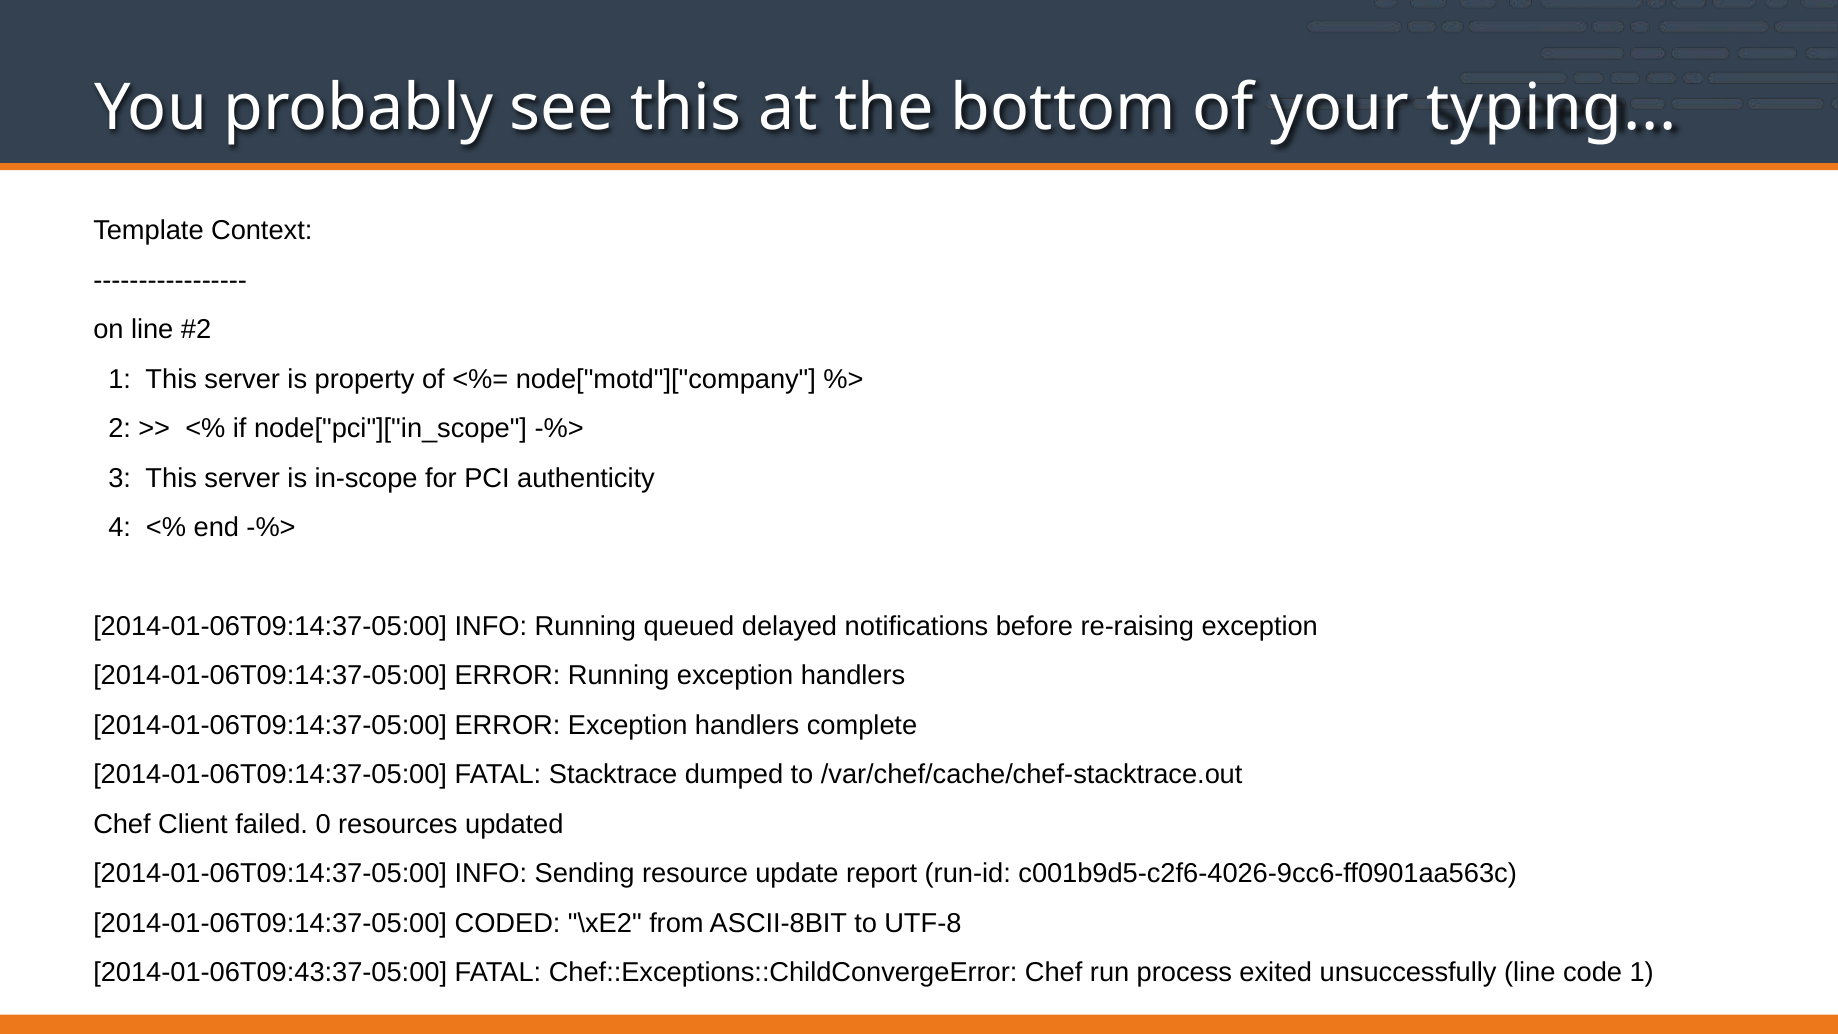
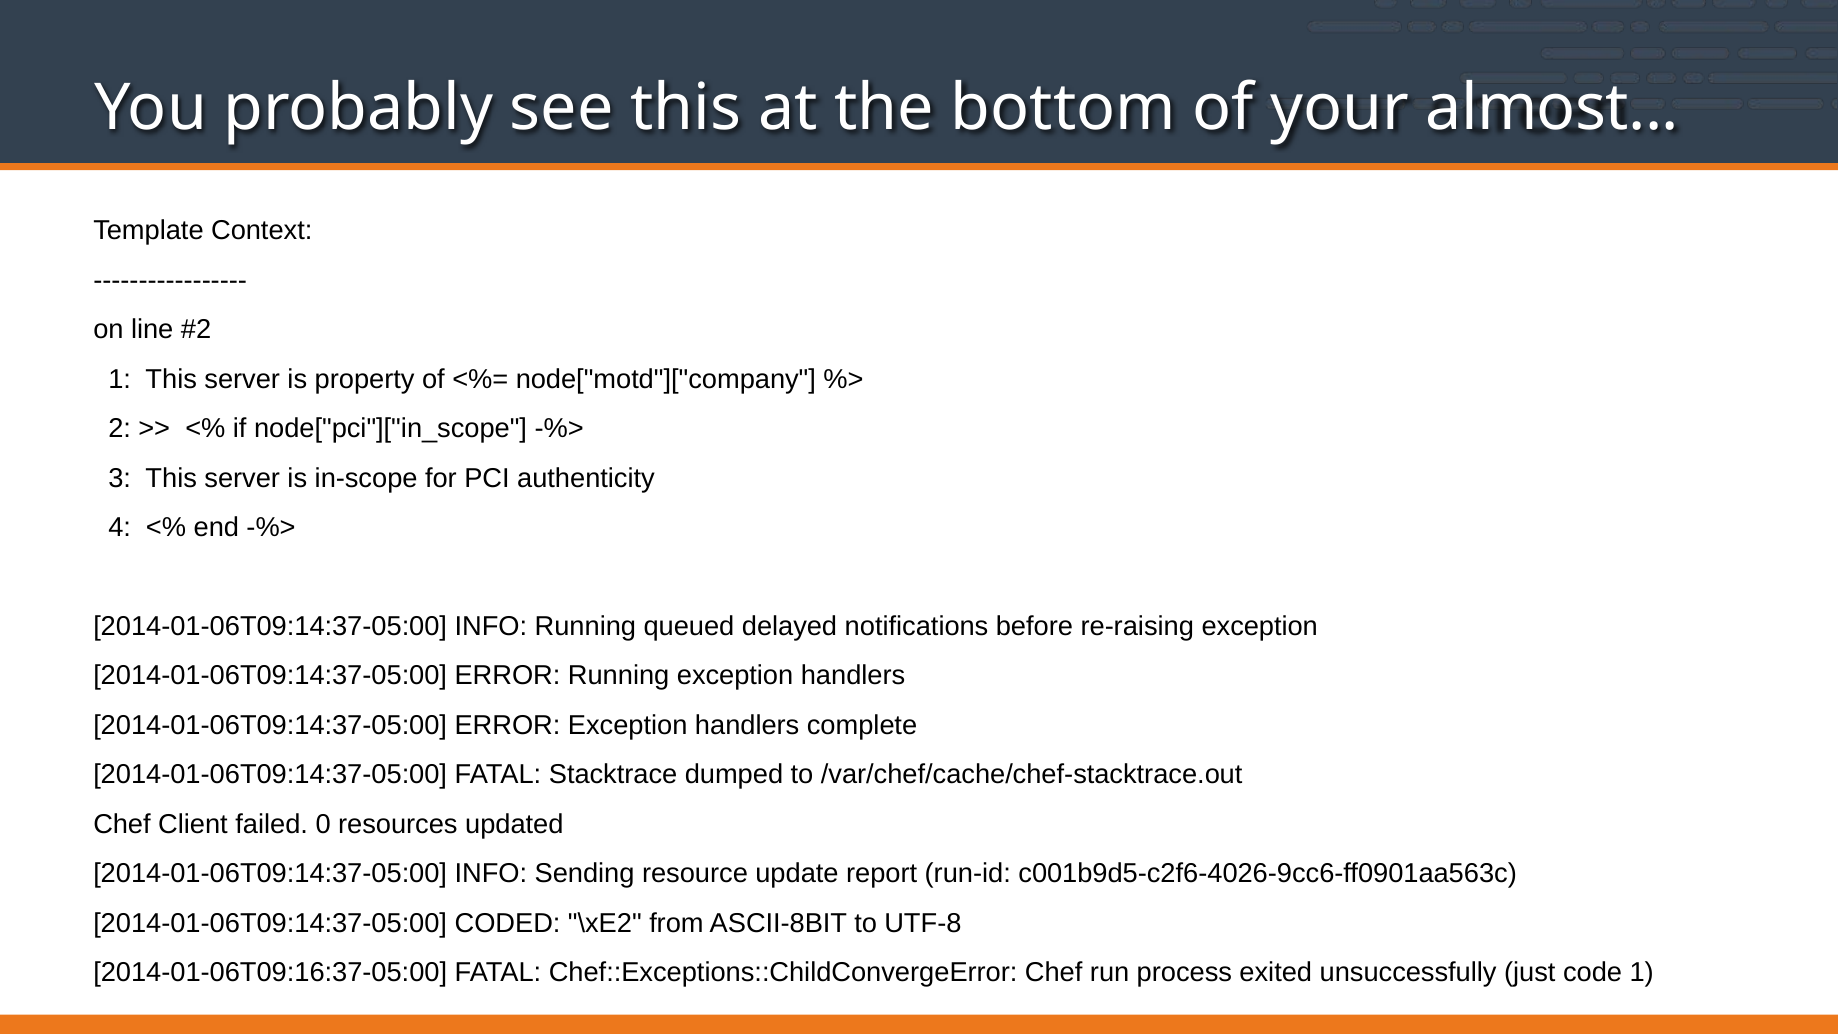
typing: typing -> almost
2014-01-06T09:43:37-05:00: 2014-01-06T09:43:37-05:00 -> 2014-01-06T09:16:37-05:00
unsuccessfully line: line -> just
